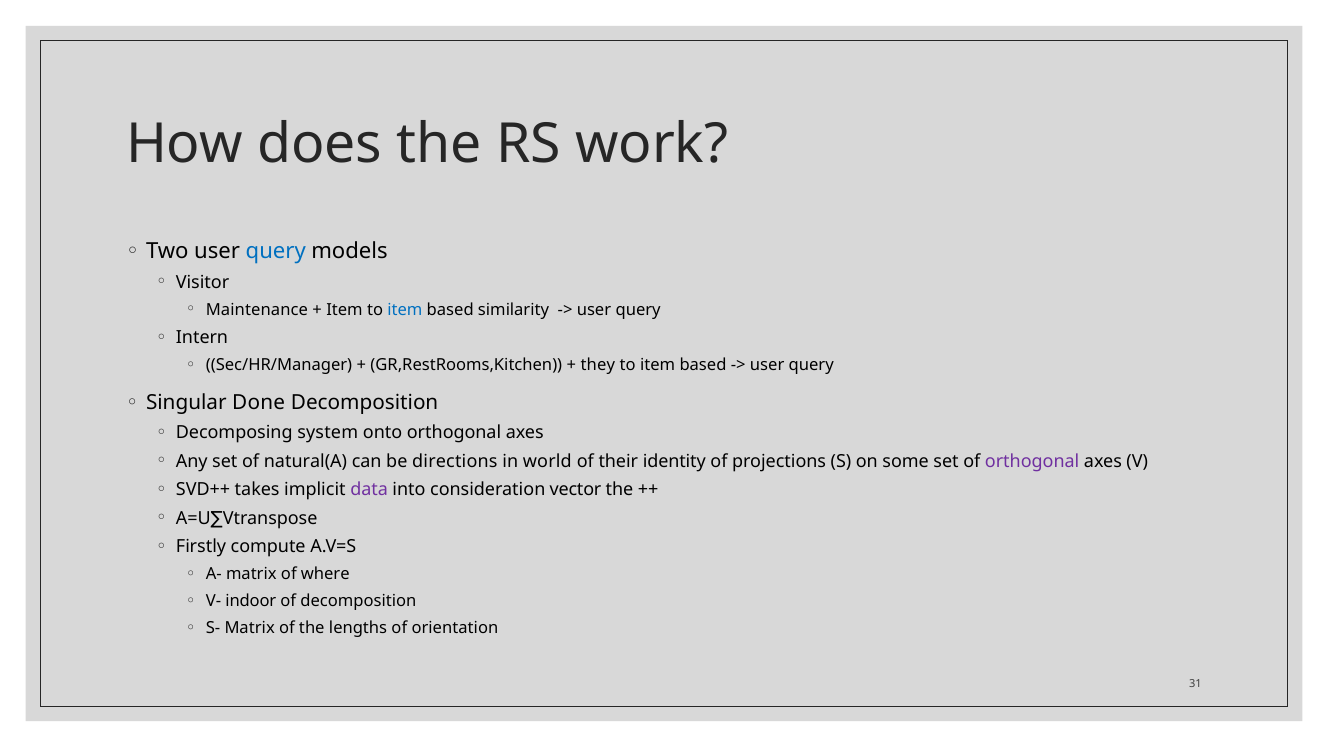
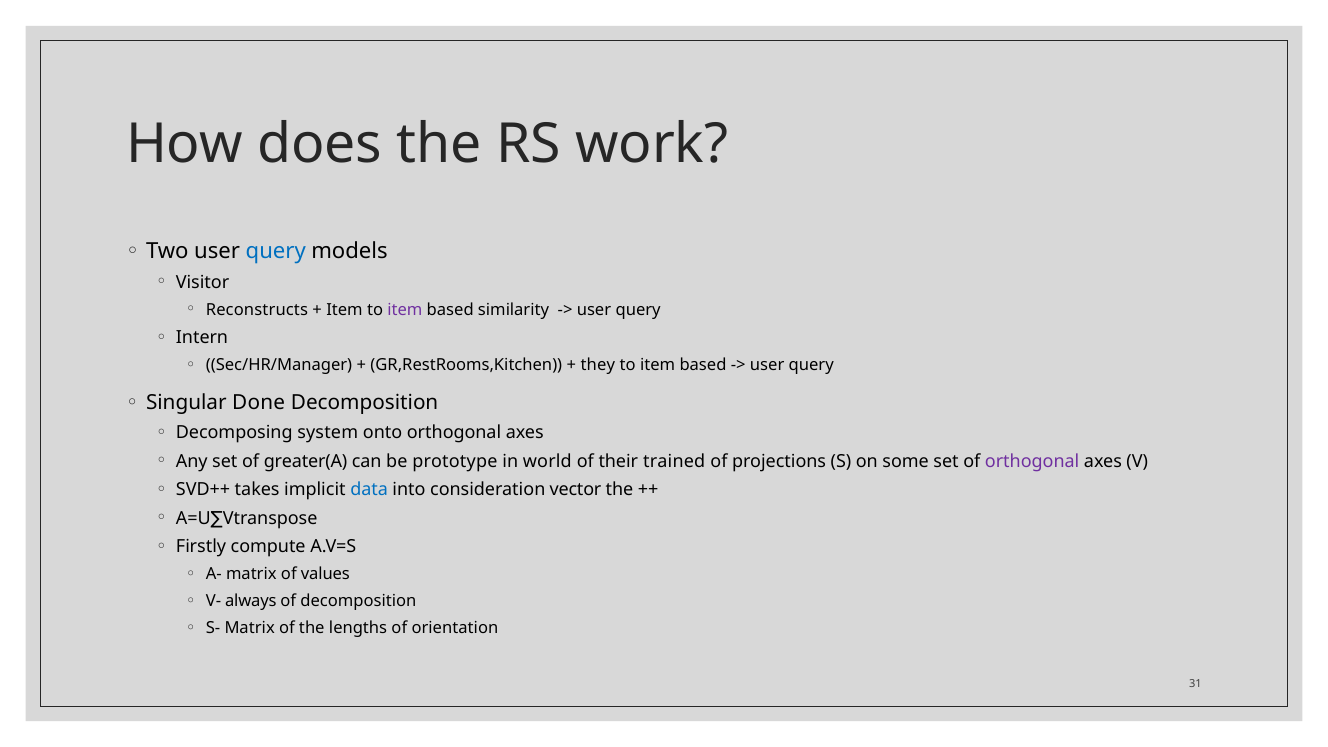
Maintenance: Maintenance -> Reconstructs
item at (405, 310) colour: blue -> purple
natural(A: natural(A -> greater(A
directions: directions -> prototype
identity: identity -> trained
data colour: purple -> blue
where: where -> values
indoor: indoor -> always
